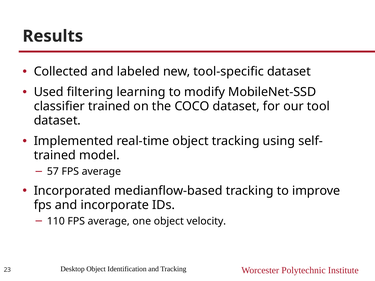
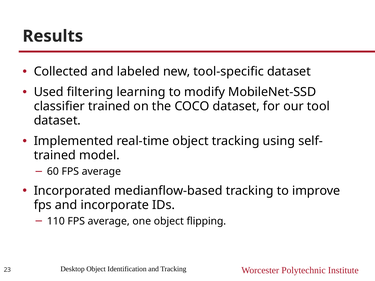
57: 57 -> 60
velocity: velocity -> flipping
